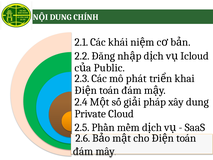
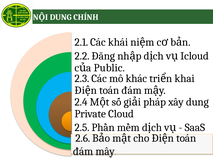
phát: phát -> khác
